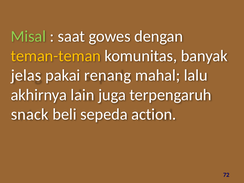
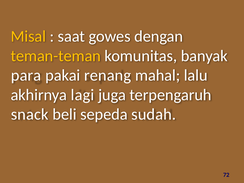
Misal colour: light green -> yellow
jelas: jelas -> para
lain: lain -> lagi
action: action -> sudah
